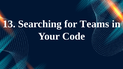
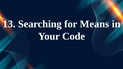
Teams: Teams -> Means
